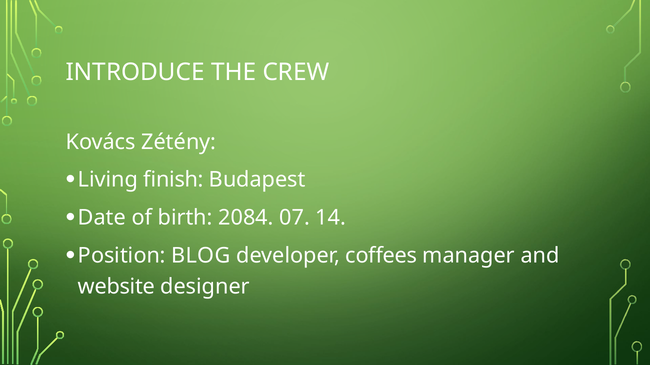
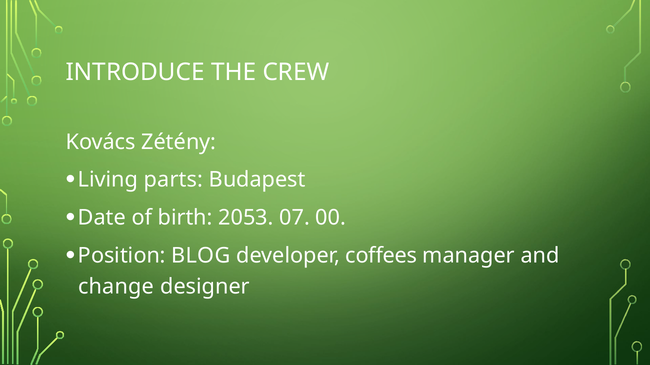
finish: finish -> parts
2084: 2084 -> 2053
14: 14 -> 00
website: website -> change
